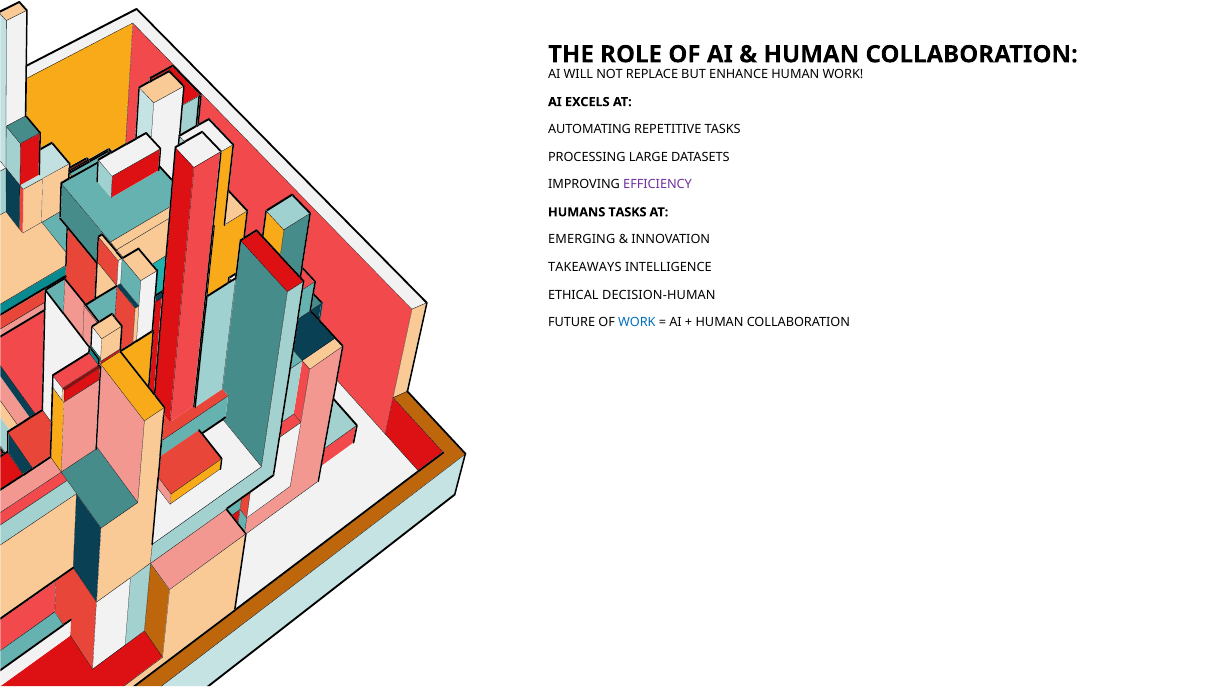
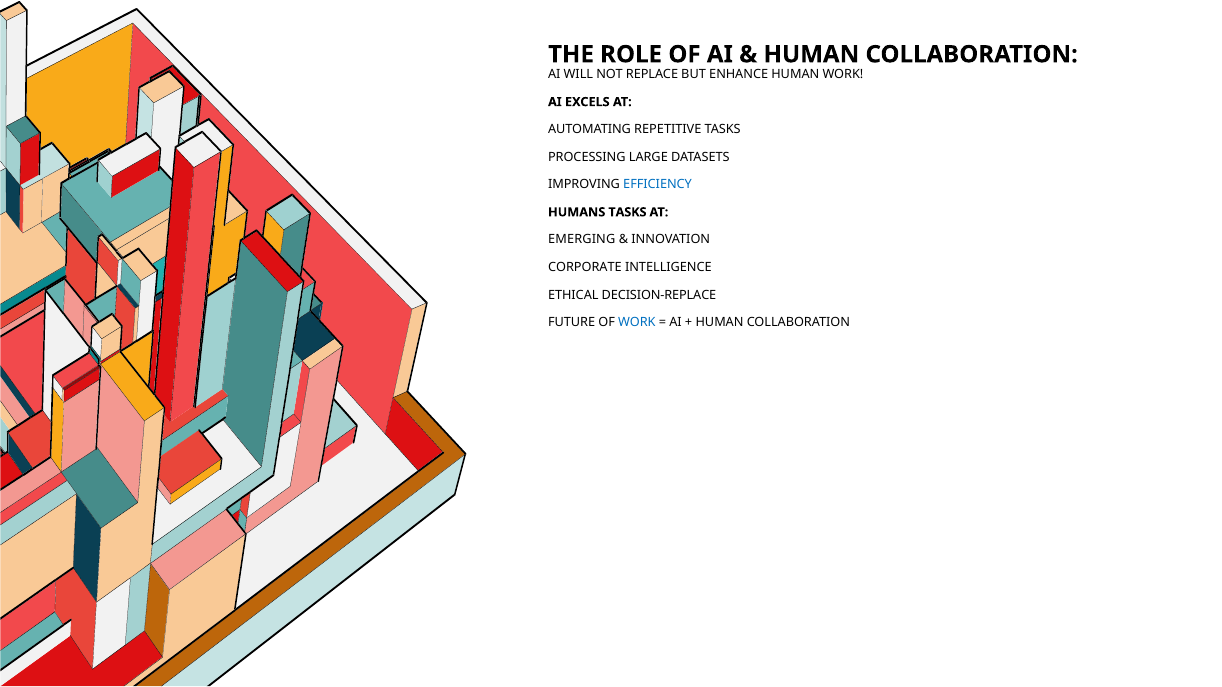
EFFICIENCY colour: purple -> blue
TAKEAWAYS: TAKEAWAYS -> CORPORATE
DECISION-HUMAN: DECISION-HUMAN -> DECISION-REPLACE
